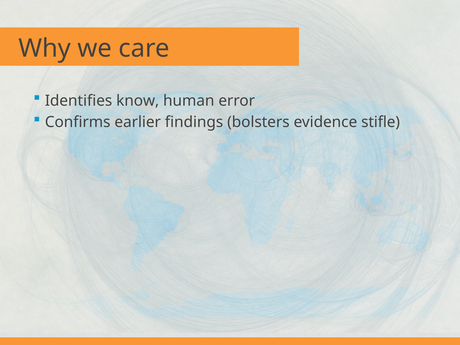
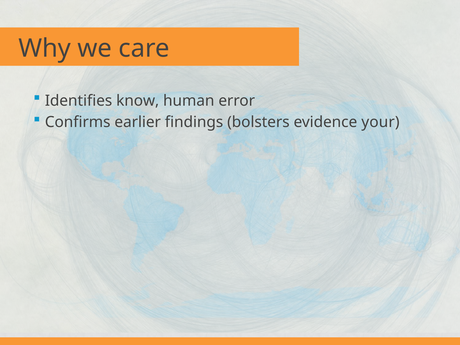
stifle: stifle -> your
